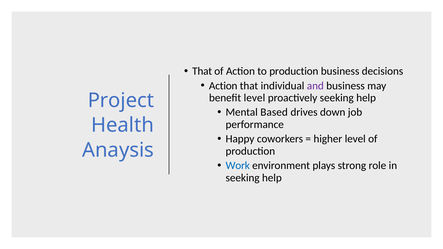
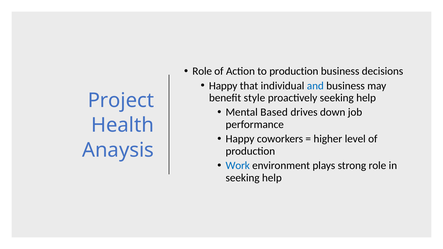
That at (202, 71): That -> Role
Action at (223, 86): Action -> Happy
and colour: purple -> blue
benefit level: level -> style
